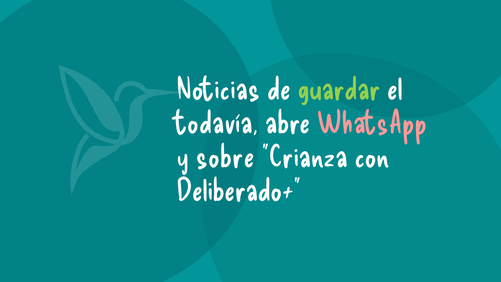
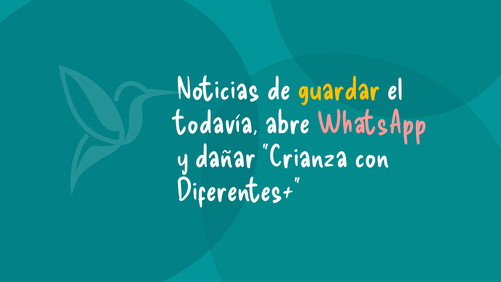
guardar colour: light green -> yellow
sobre: sobre -> dañar
Deliberado+: Deliberado+ -> Diferentes+
